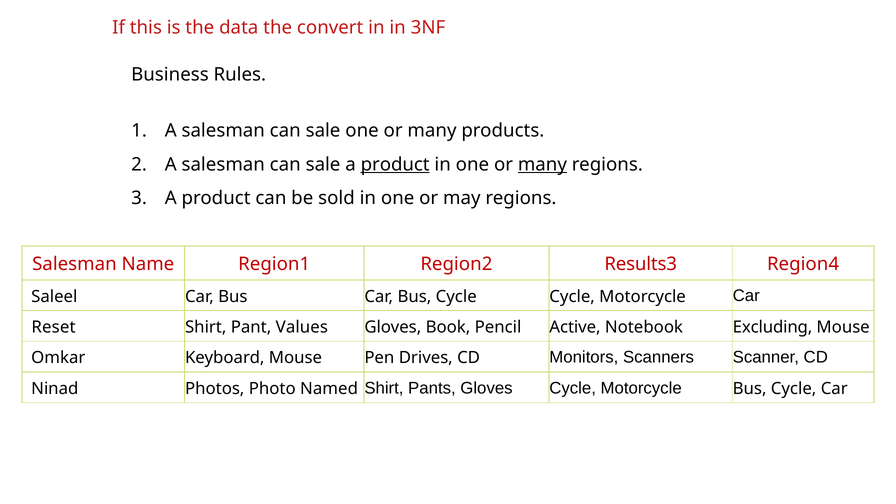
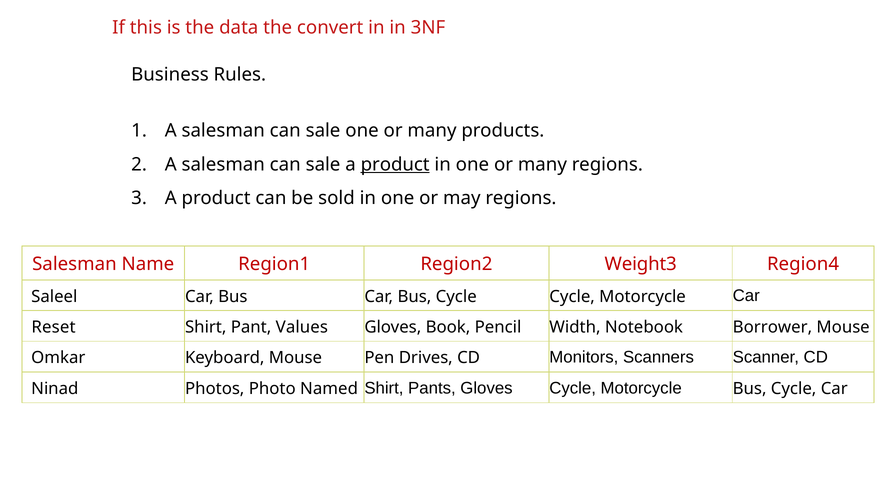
many at (542, 164) underline: present -> none
Results3: Results3 -> Weight3
Active: Active -> Width
Excluding: Excluding -> Borrower
